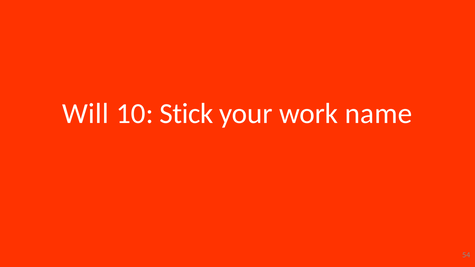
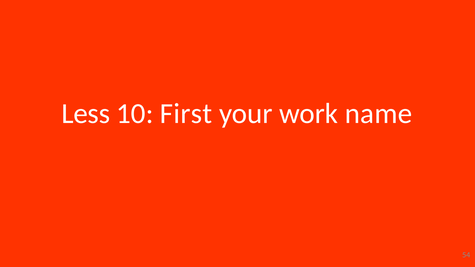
Will: Will -> Less
Stick: Stick -> First
